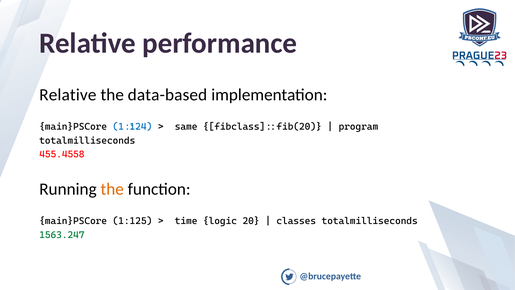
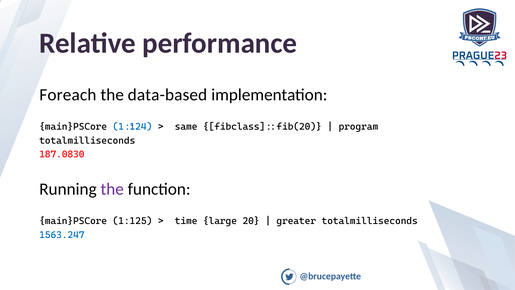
Relative at (68, 95): Relative -> Foreach
455.4558: 455.4558 -> 187.0830
the at (112, 189) colour: orange -> purple
logic: logic -> large
classes: classes -> greater
1563.247 colour: green -> blue
